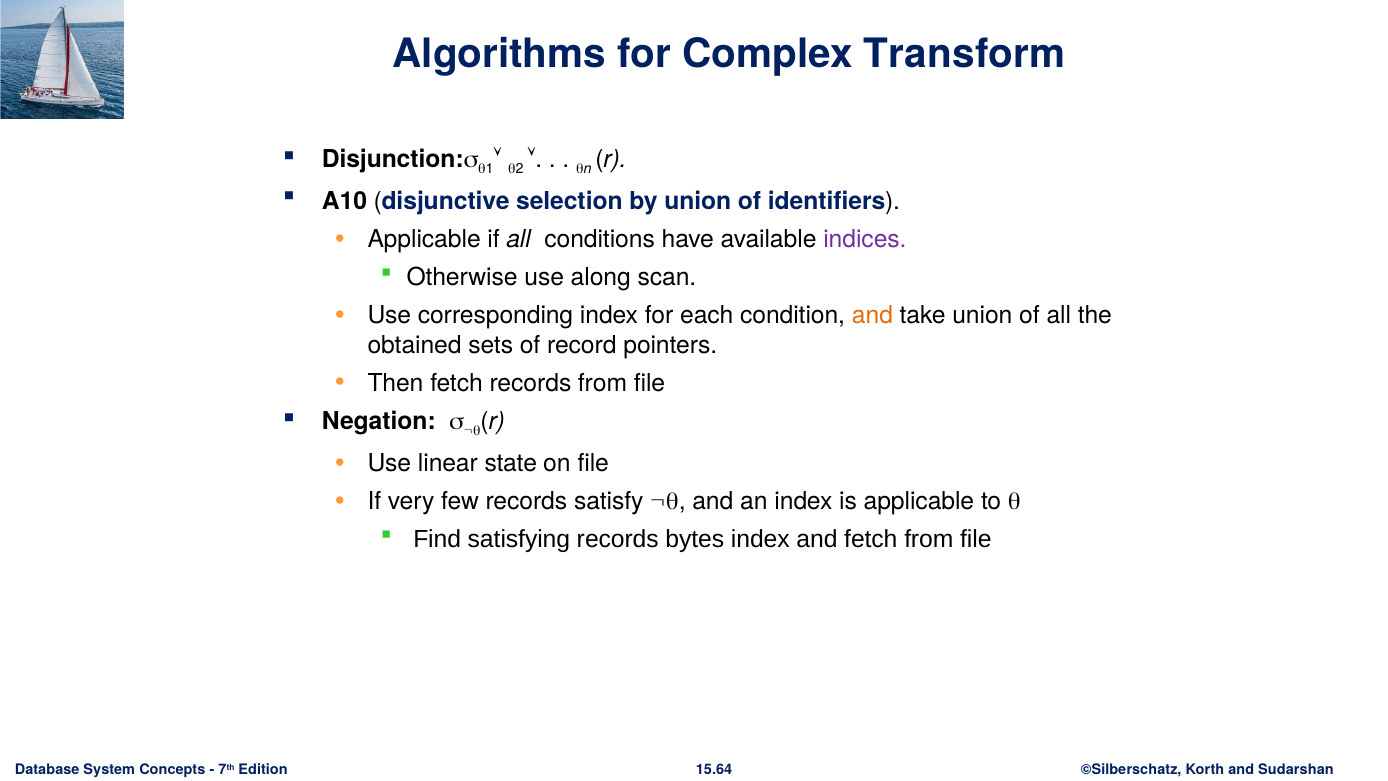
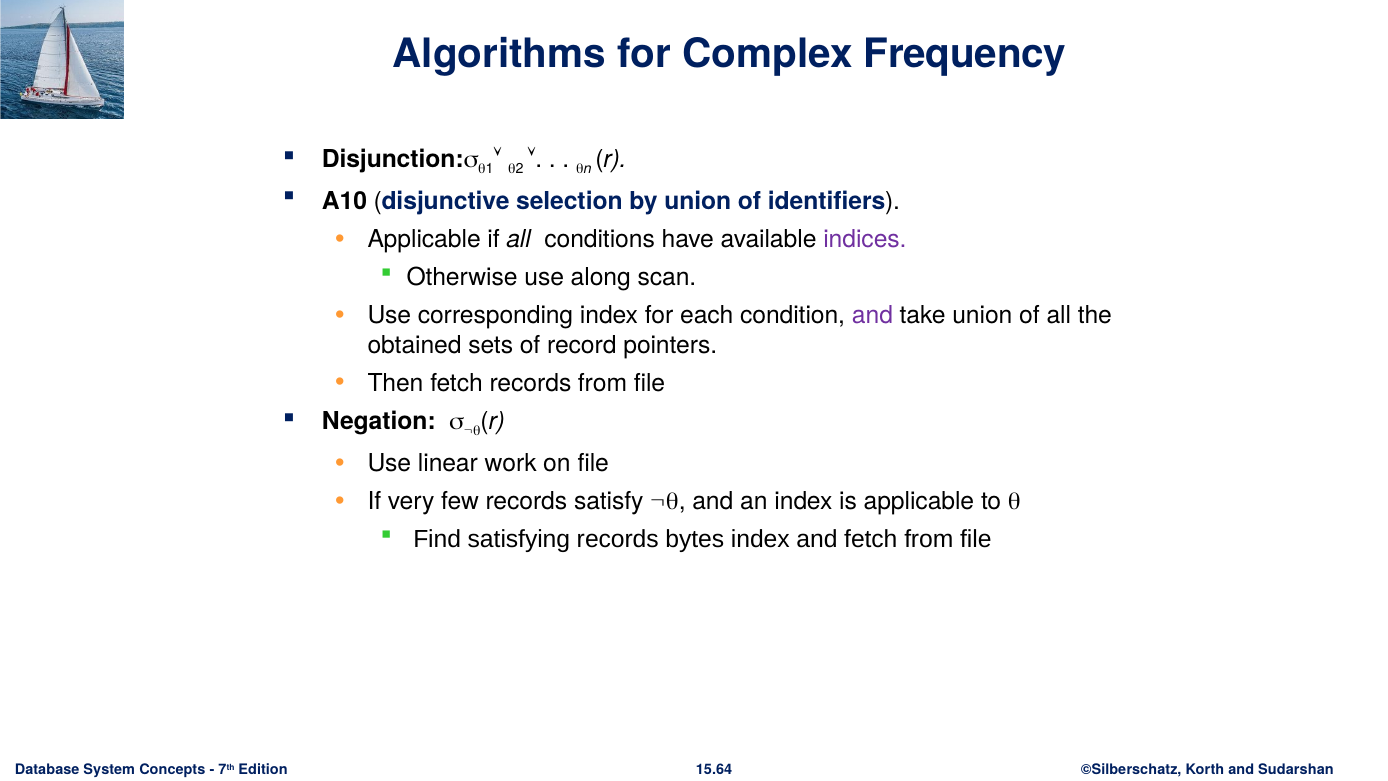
Transform: Transform -> Frequency
and at (872, 315) colour: orange -> purple
state: state -> work
